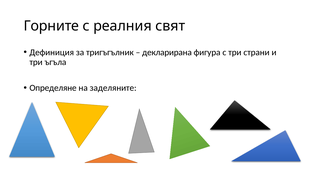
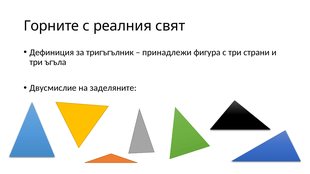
декларирана: декларирана -> принадлежи
Определяне: Определяне -> Двусмислие
